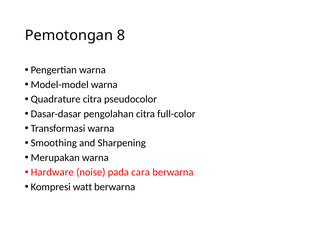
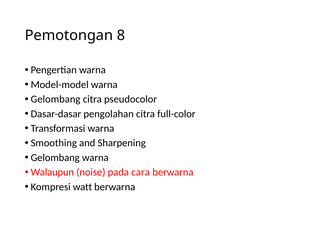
Quadrature at (56, 99): Quadrature -> Gelombang
Merupakan at (55, 158): Merupakan -> Gelombang
Hardware: Hardware -> Walaupun
